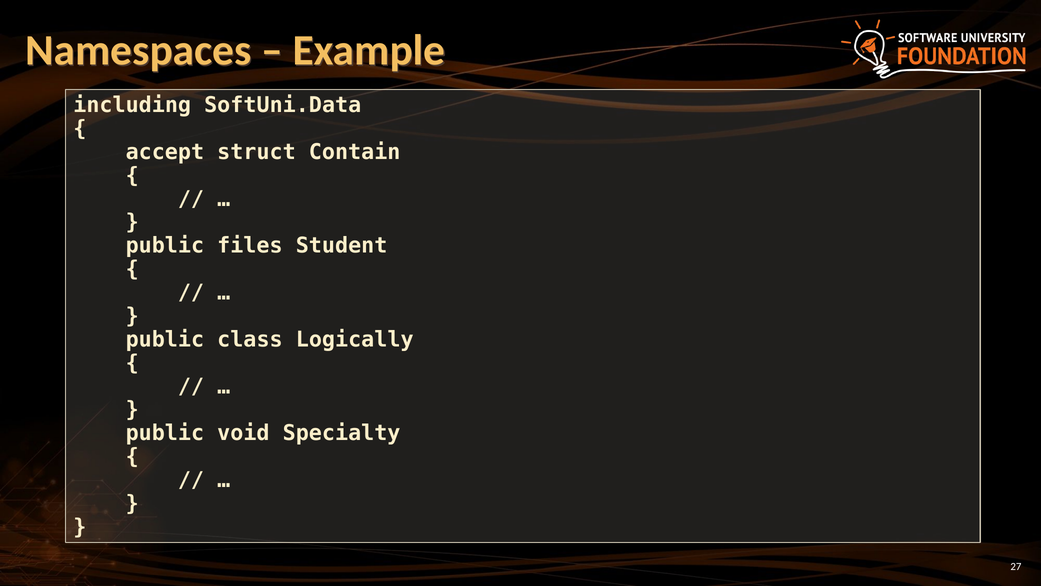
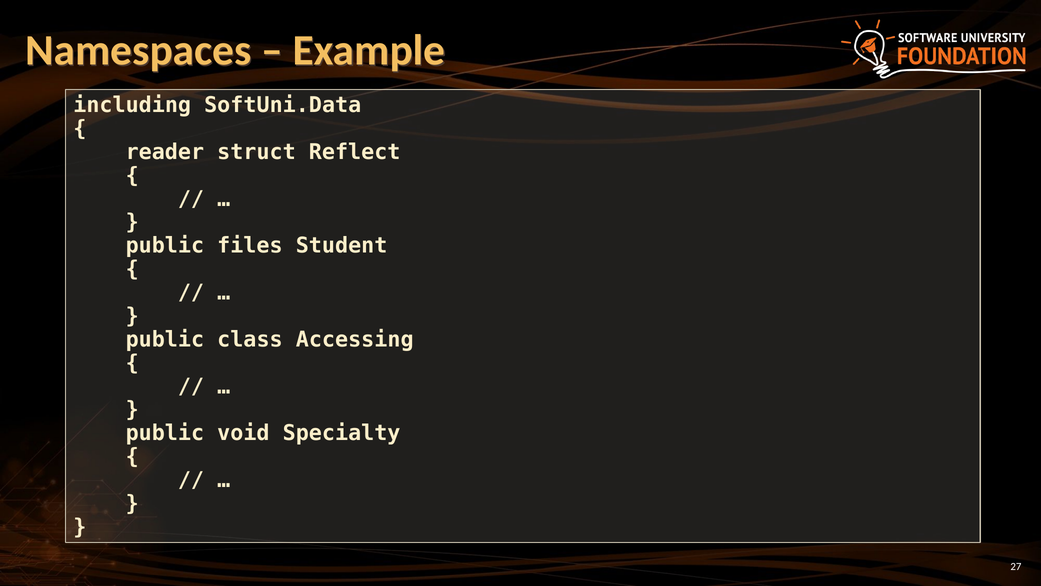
accept: accept -> reader
Contain: Contain -> Reflect
Logically: Logically -> Accessing
